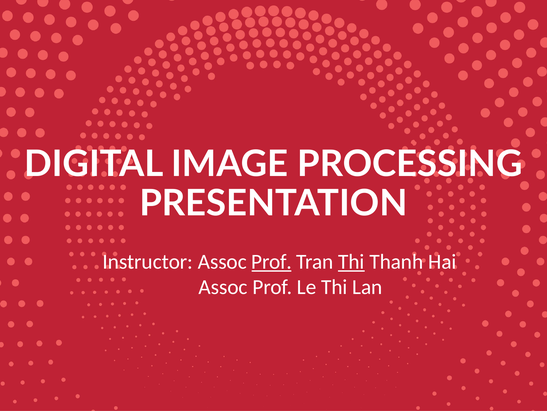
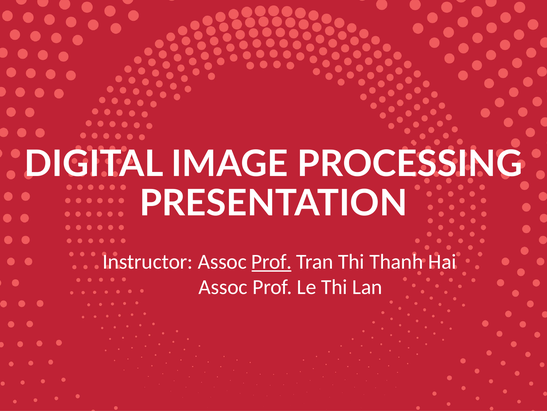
Thi at (351, 261) underline: present -> none
